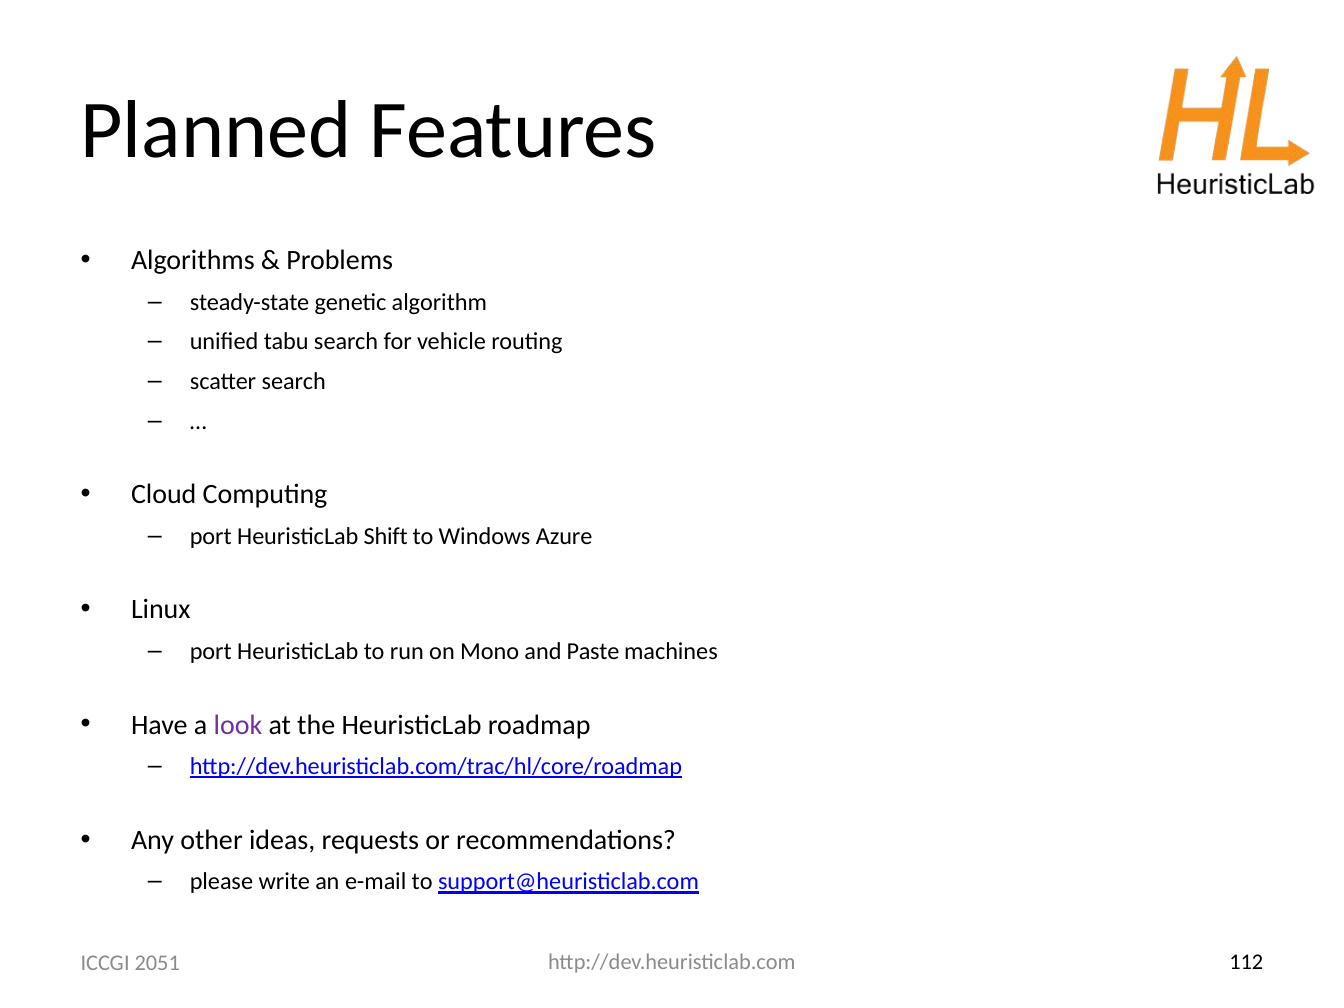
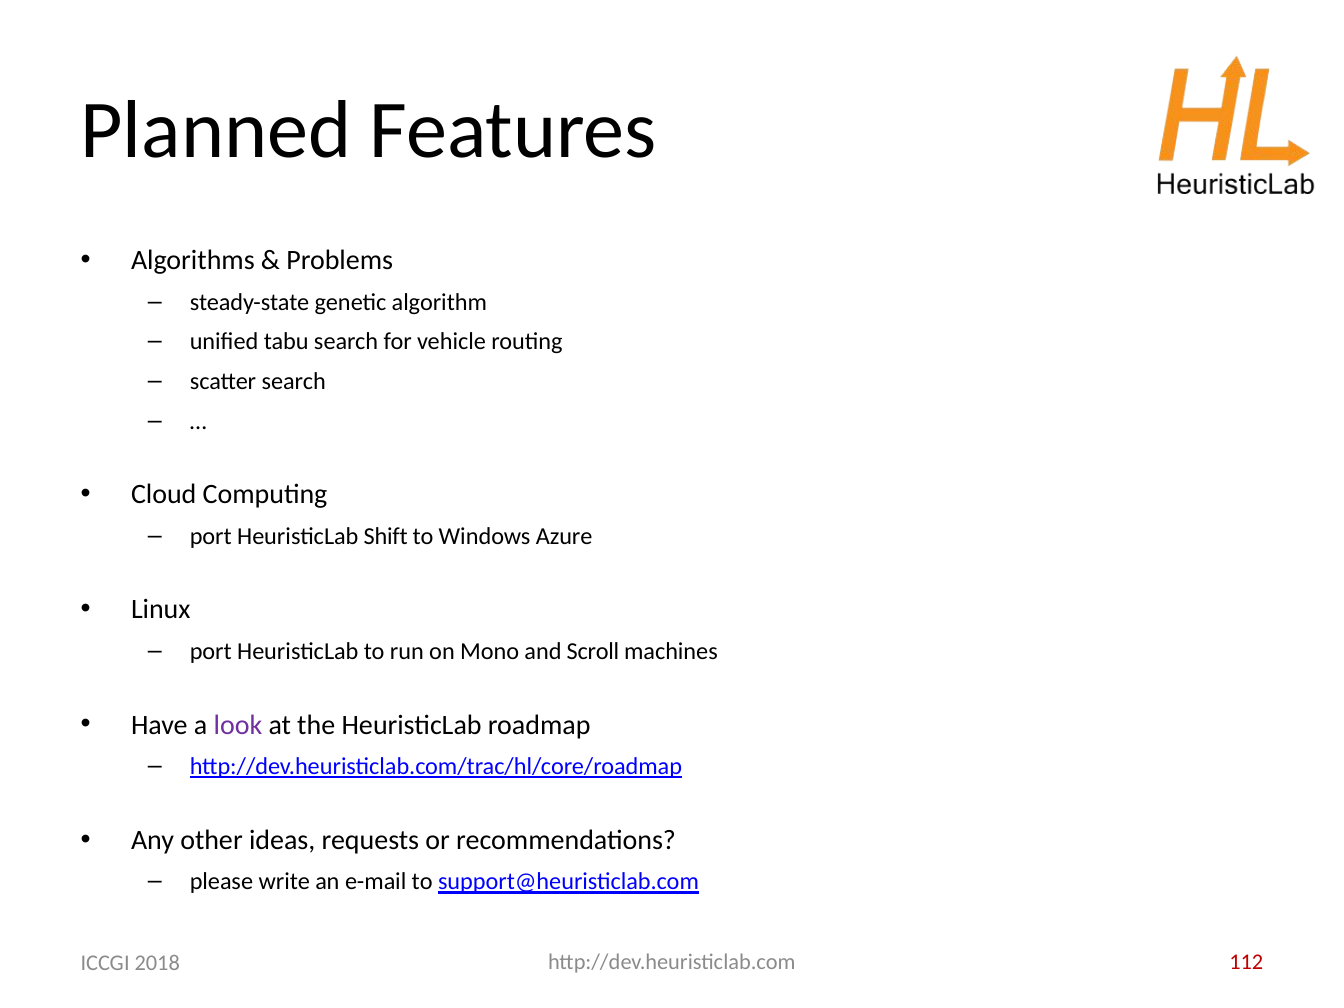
Paste: Paste -> Scroll
112 colour: black -> red
2051: 2051 -> 2018
